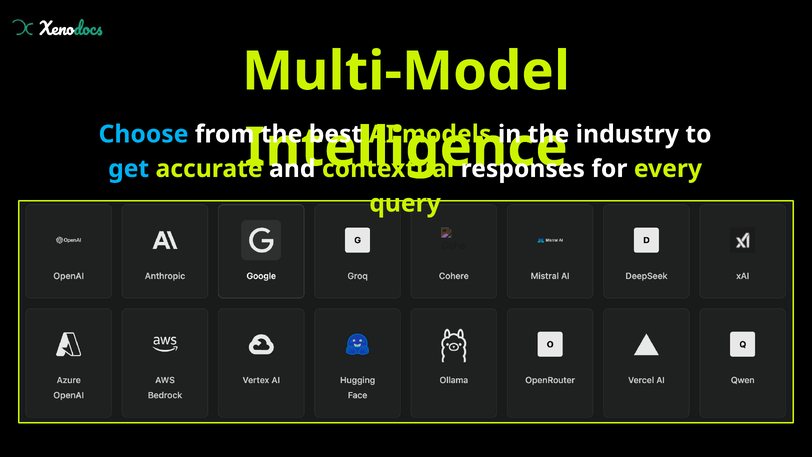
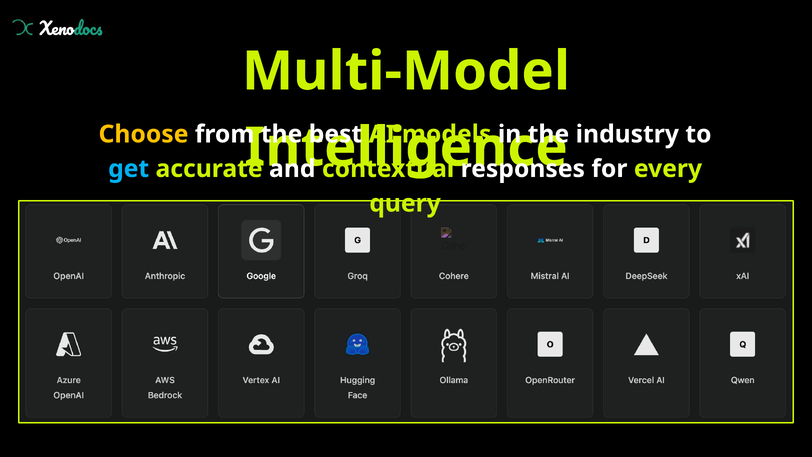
Choose colour: light blue -> yellow
